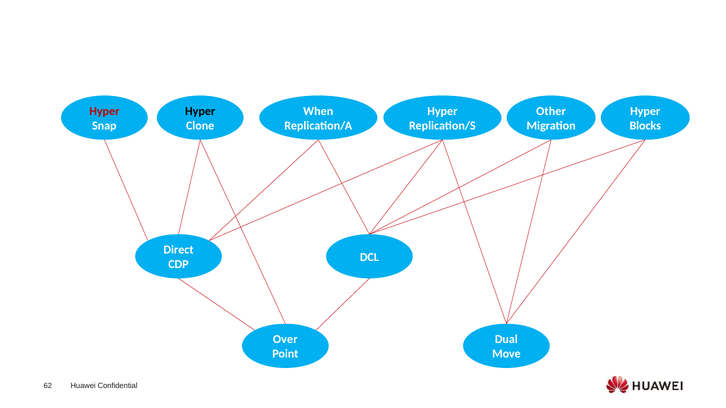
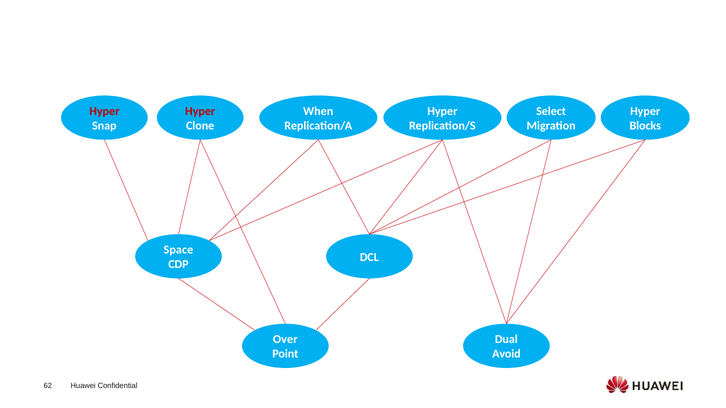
Hyper at (200, 111) colour: black -> red
Other: Other -> Select
Direct: Direct -> Space
Move: Move -> Avoid
